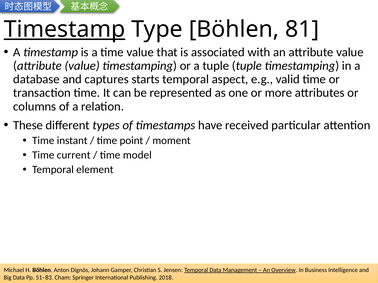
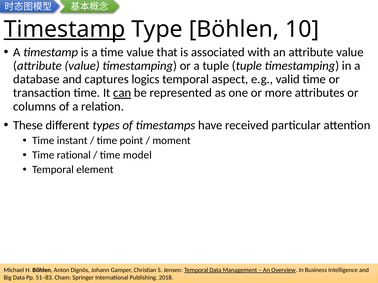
81: 81 -> 10
starts: starts -> logics
can underline: none -> present
current: current -> rational
